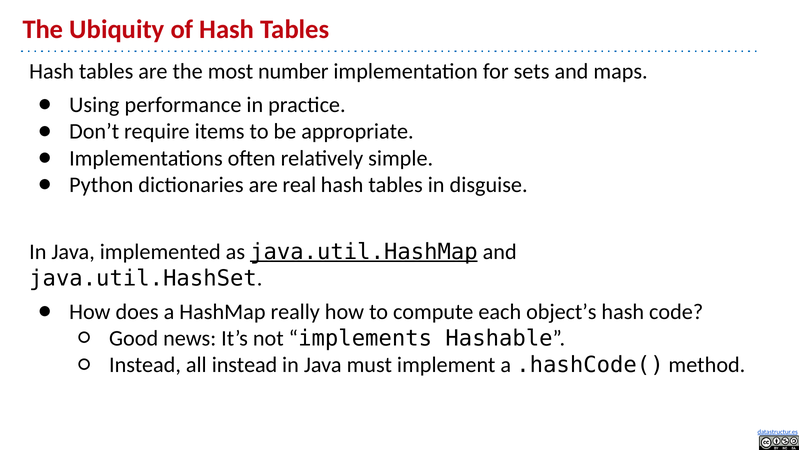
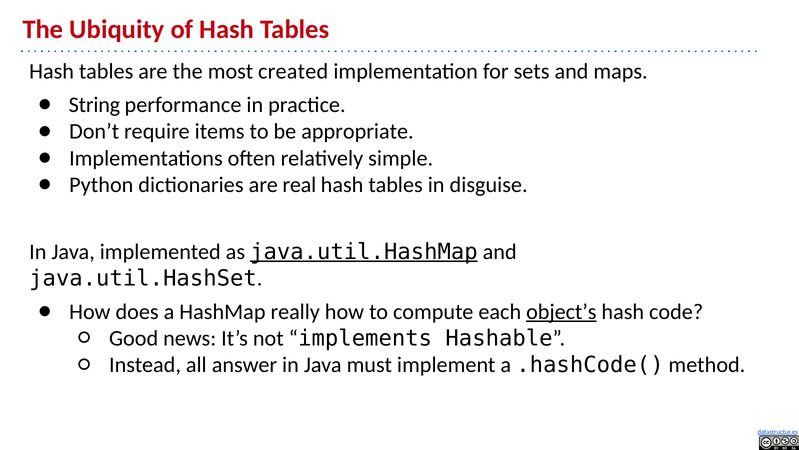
number: number -> created
Using: Using -> String
object’s underline: none -> present
all instead: instead -> answer
